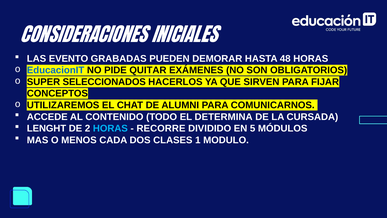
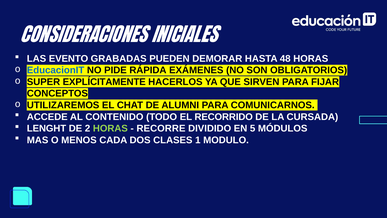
QUITAR: QUITAR -> RÁPIDA
SELECCIONADOS: SELECCIONADOS -> EXPLÍCITAMENTE
DETERMINA: DETERMINA -> RECORRIDO
HORAS at (110, 128) colour: light blue -> light green
